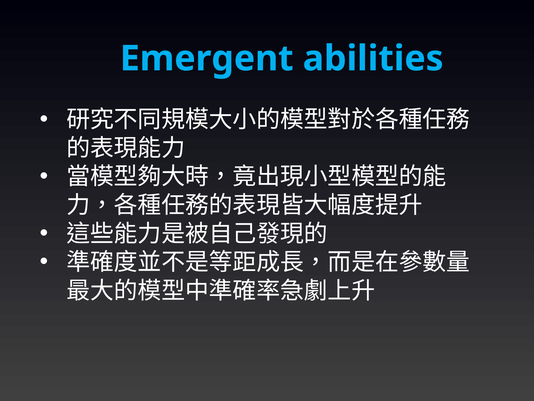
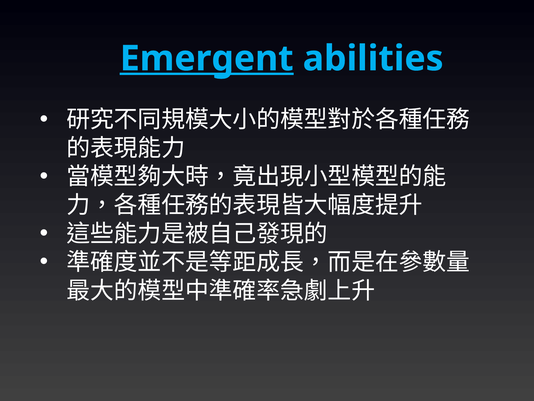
Emergent underline: none -> present
